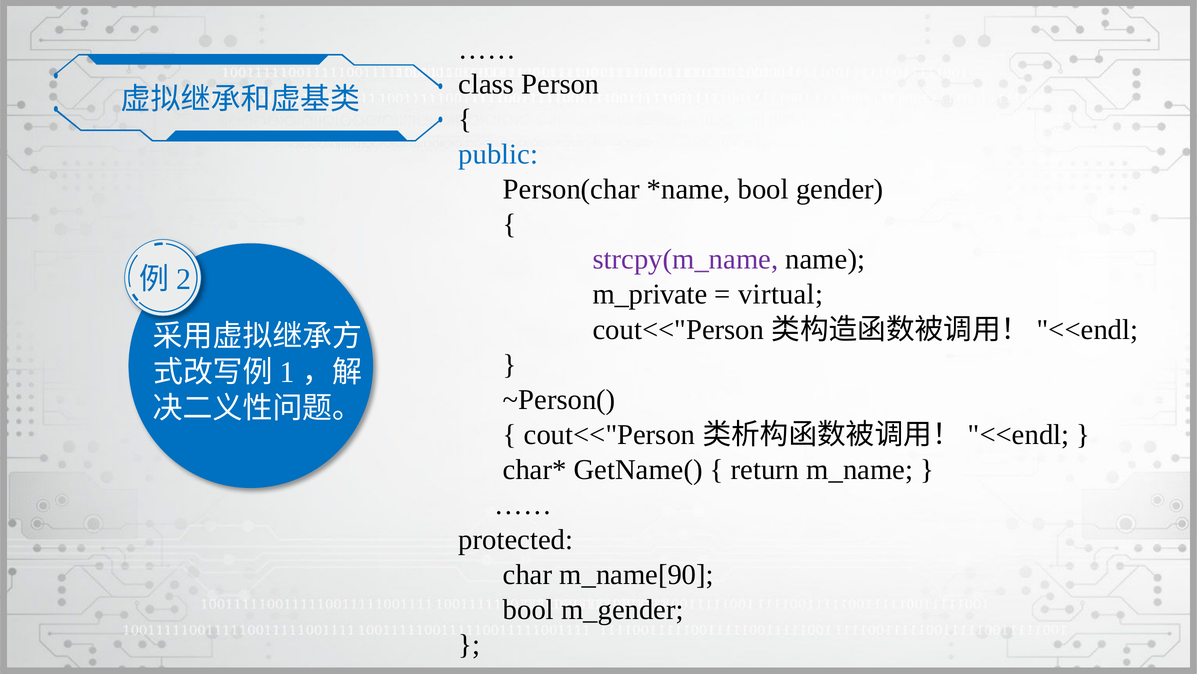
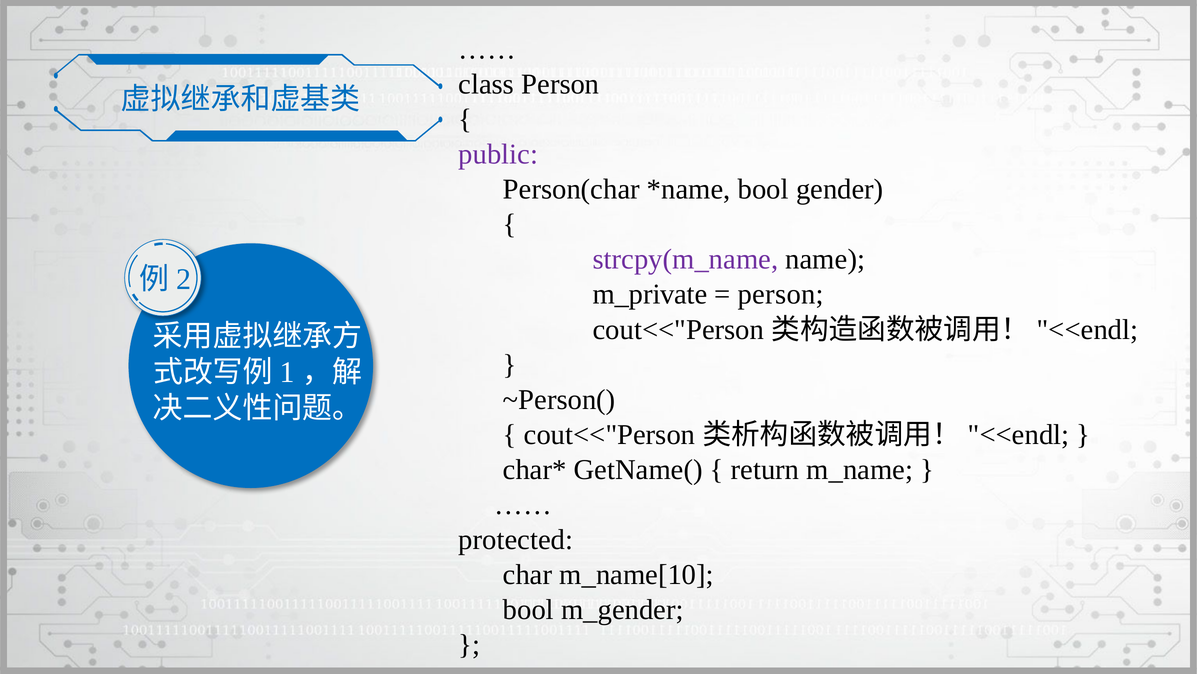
public colour: blue -> purple
virtual at (781, 294): virtual -> person
m_name[90: m_name[90 -> m_name[10
